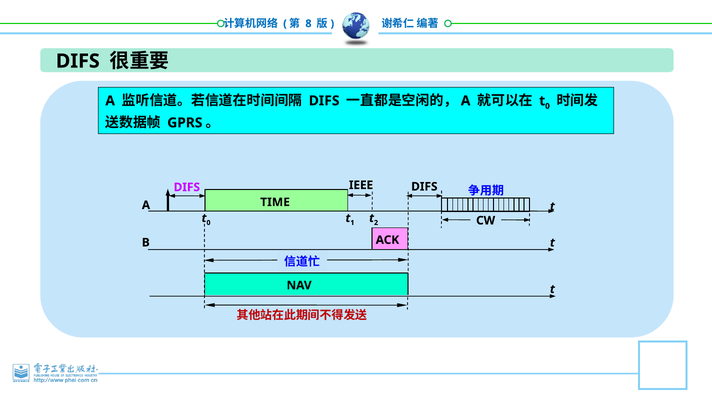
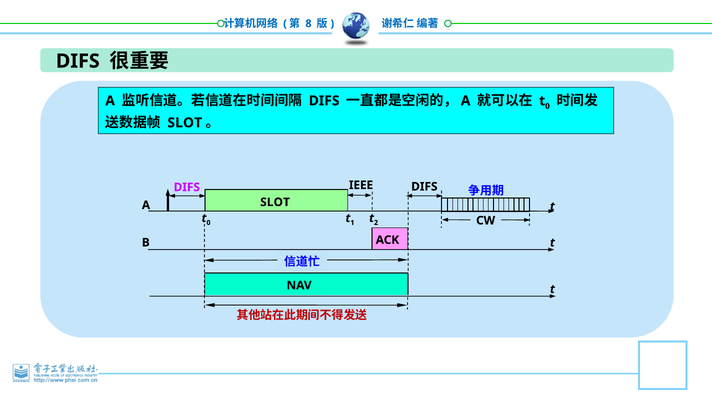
GPRS at (185, 123): GPRS -> SLOT
TIME at (275, 202): TIME -> SLOT
